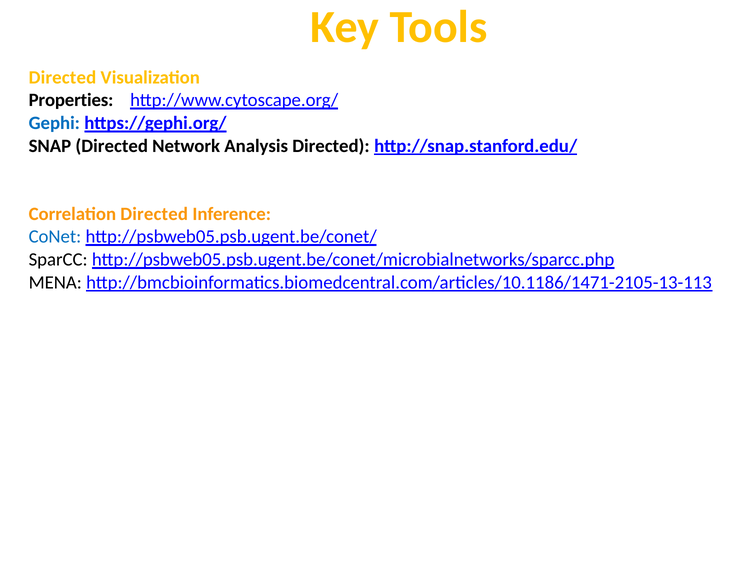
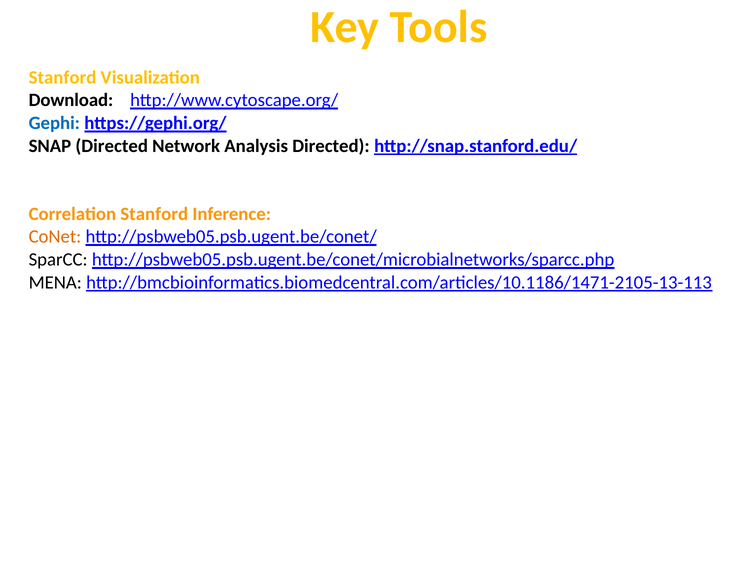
Directed at (62, 78): Directed -> Stanford
Properties: Properties -> Download
Correlation Directed: Directed -> Stanford
CoNet colour: blue -> orange
